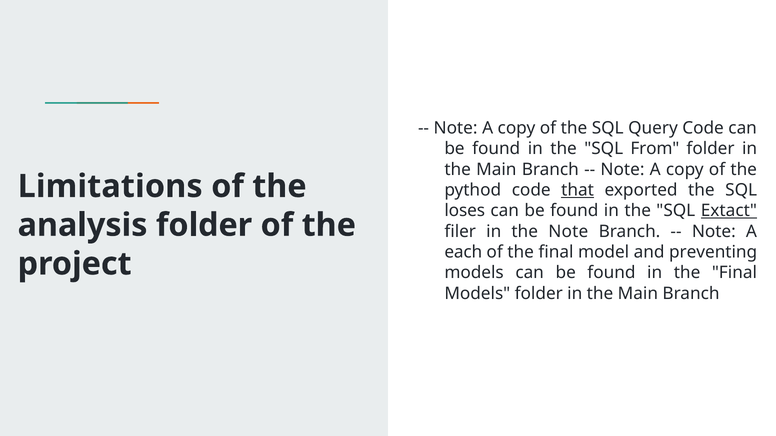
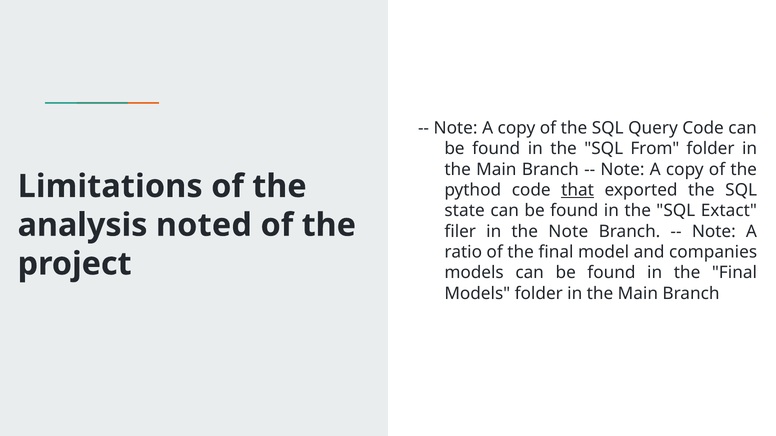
loses: loses -> state
Extact underline: present -> none
analysis folder: folder -> noted
each: each -> ratio
preventing: preventing -> companies
